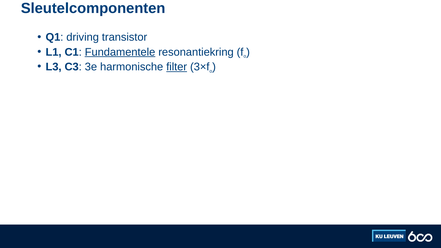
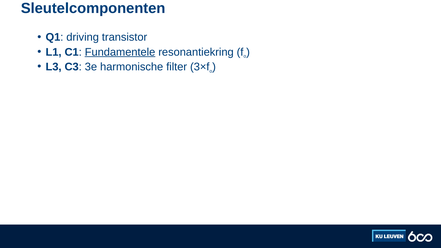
filter underline: present -> none
